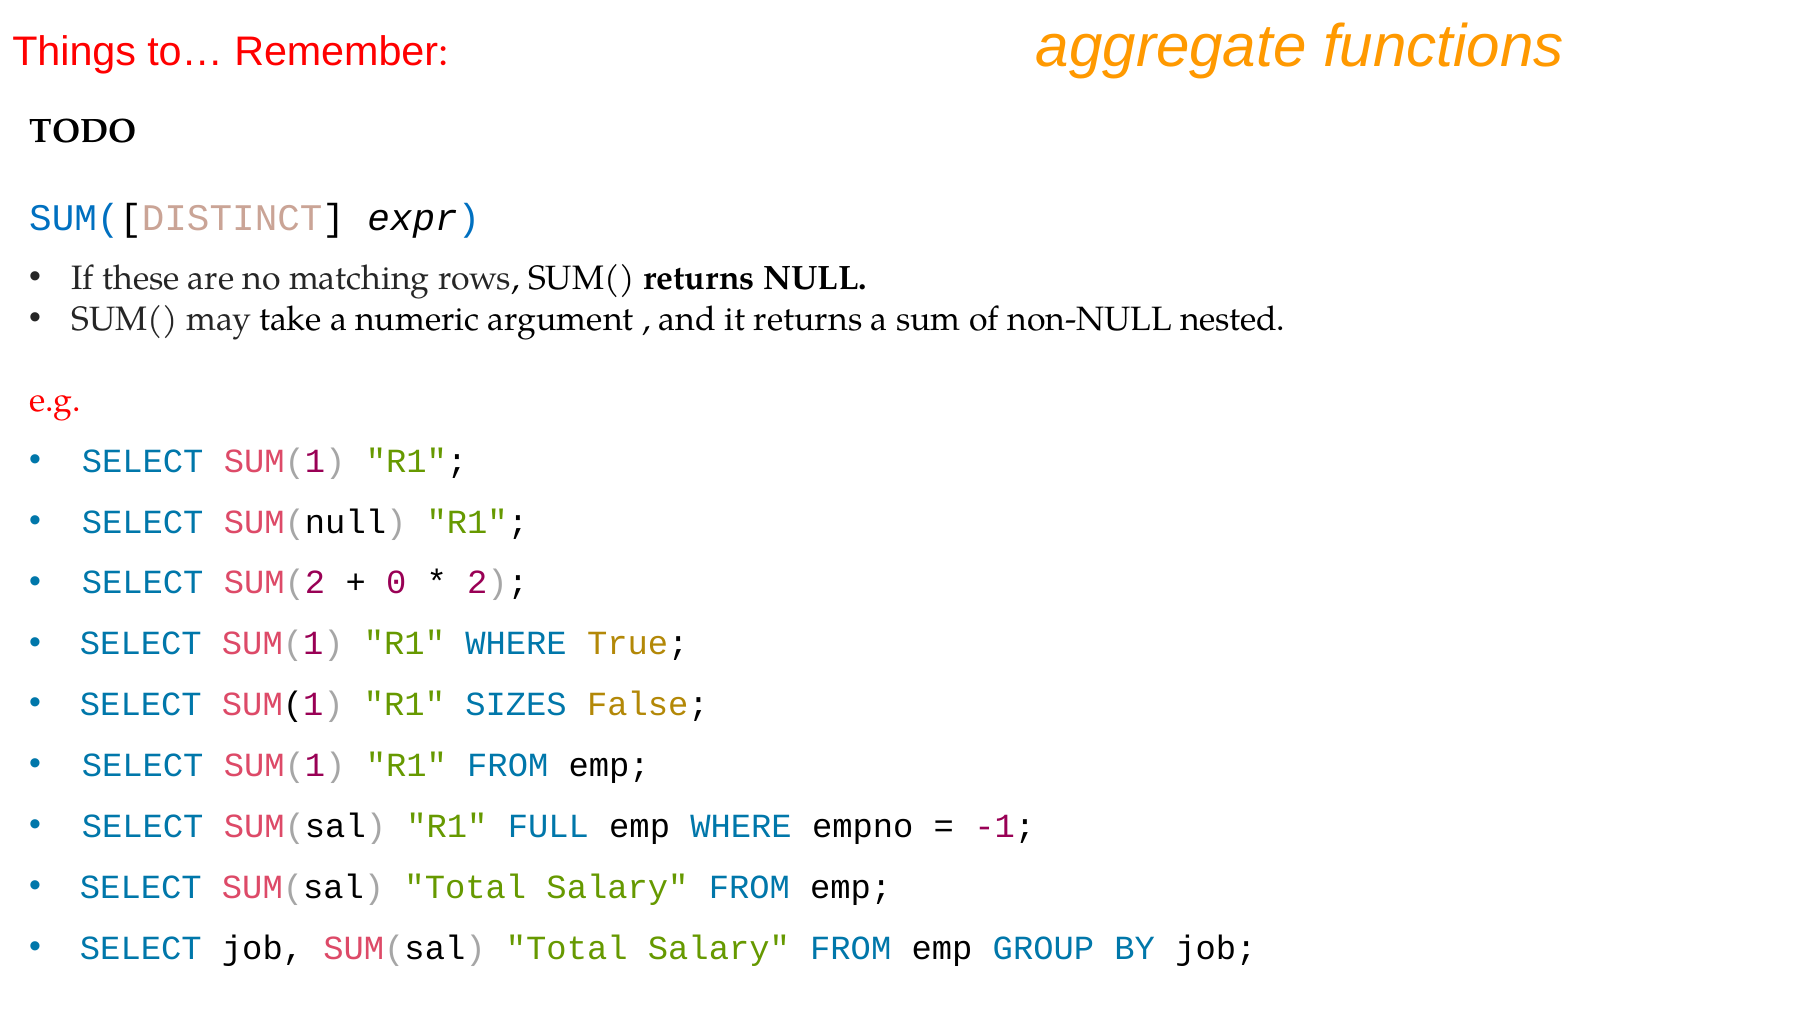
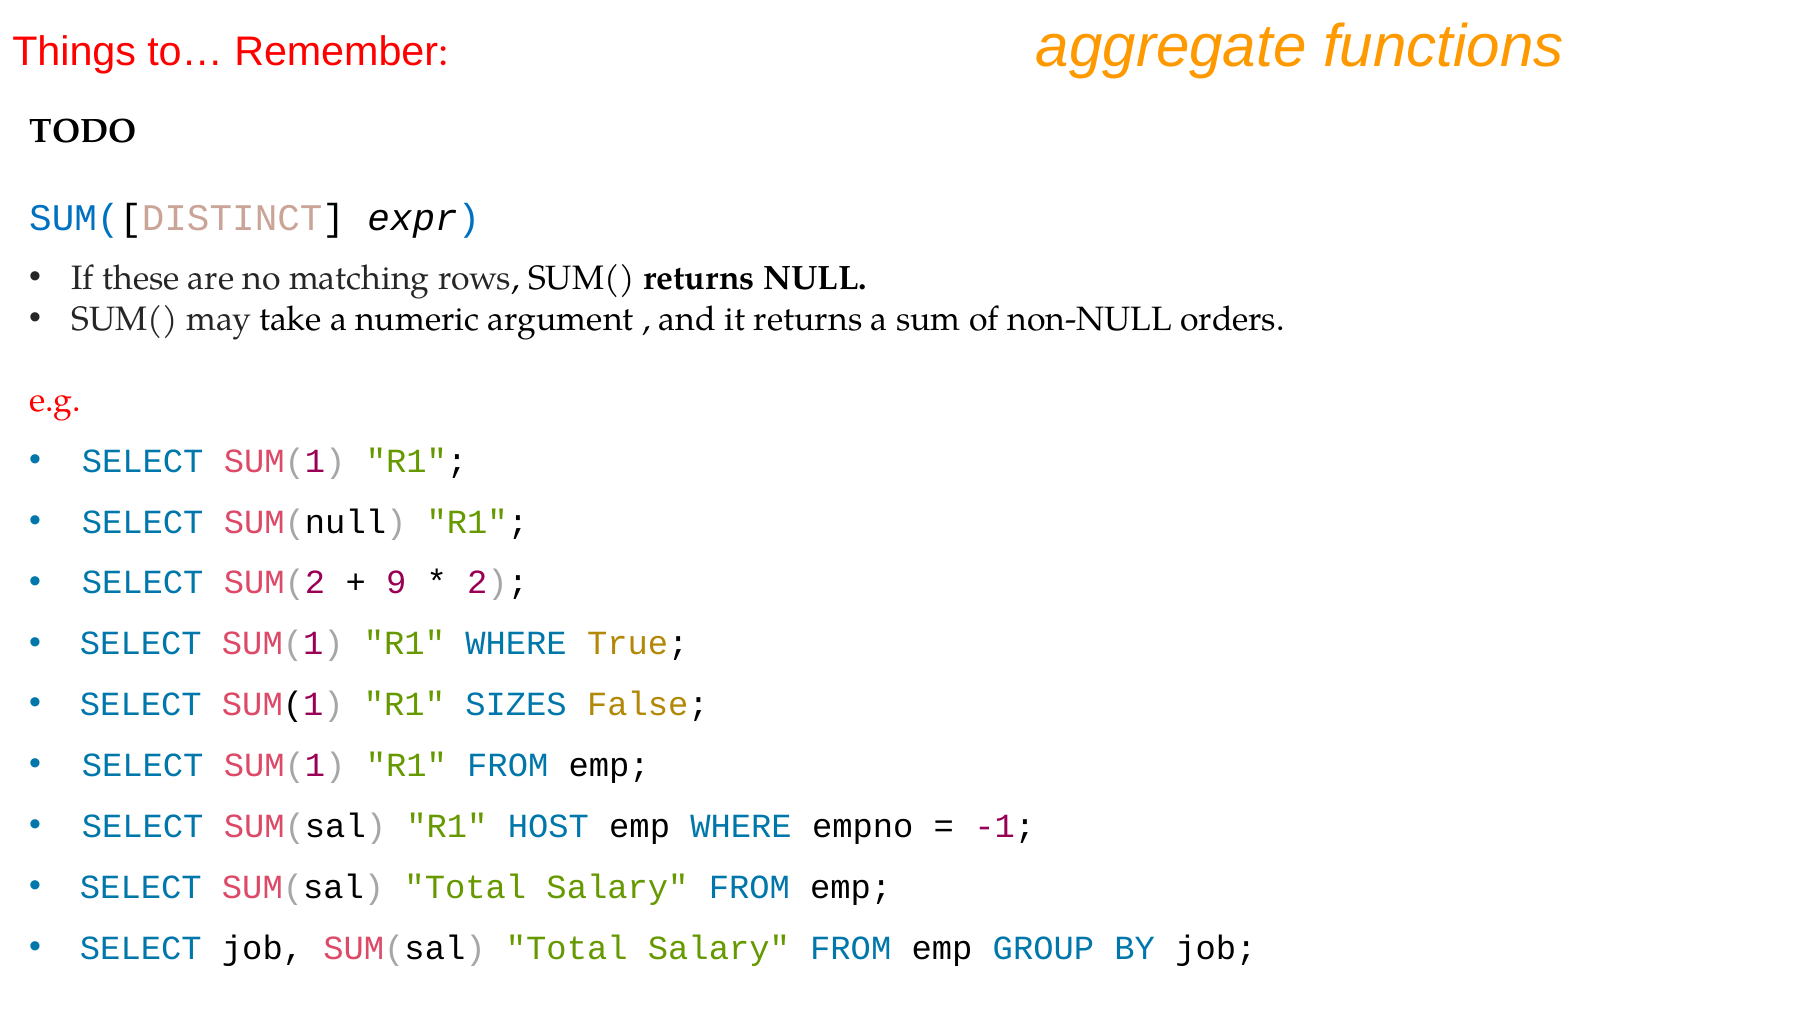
nested: nested -> orders
0: 0 -> 9
FULL: FULL -> HOST
